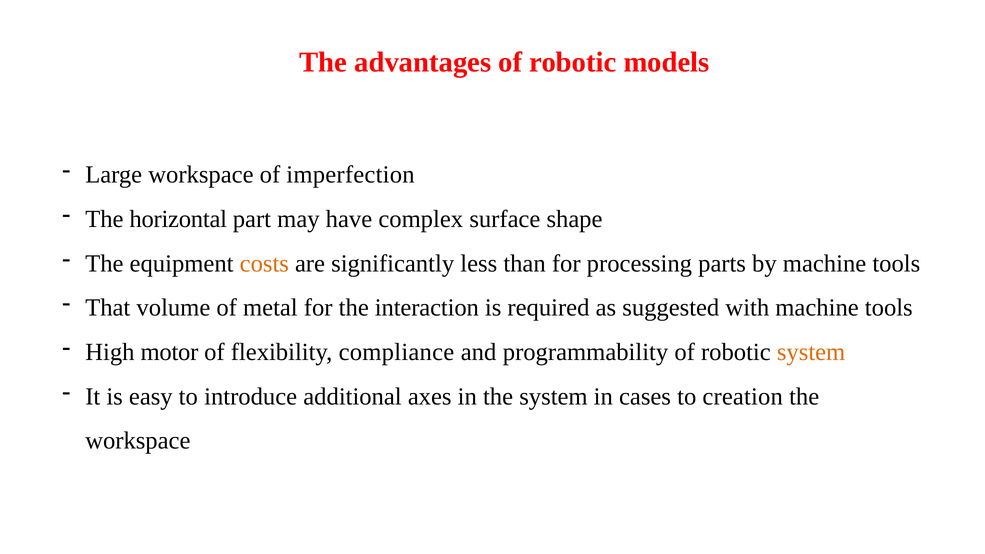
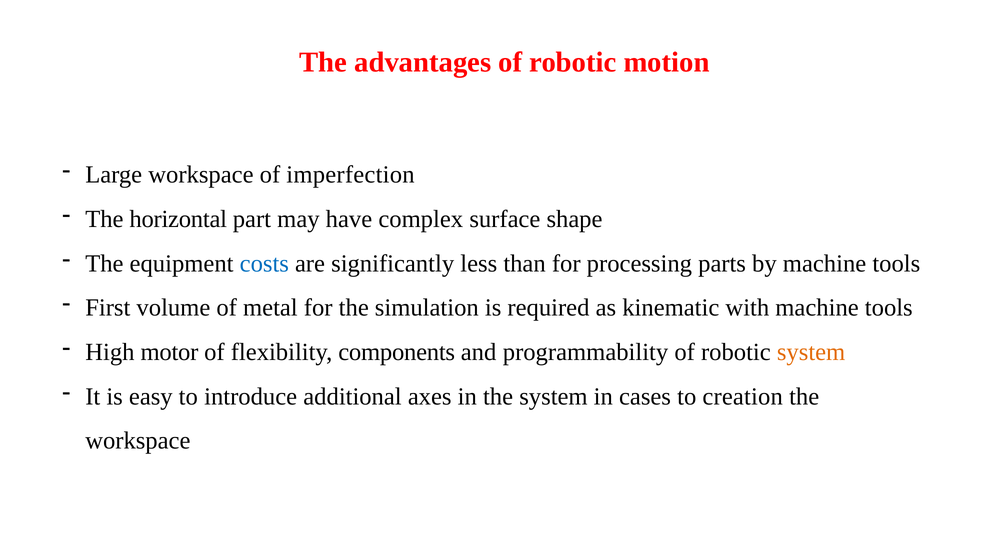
models: models -> motion
costs colour: orange -> blue
That: That -> First
interaction: interaction -> simulation
suggested: suggested -> kinematic
compliance: compliance -> components
